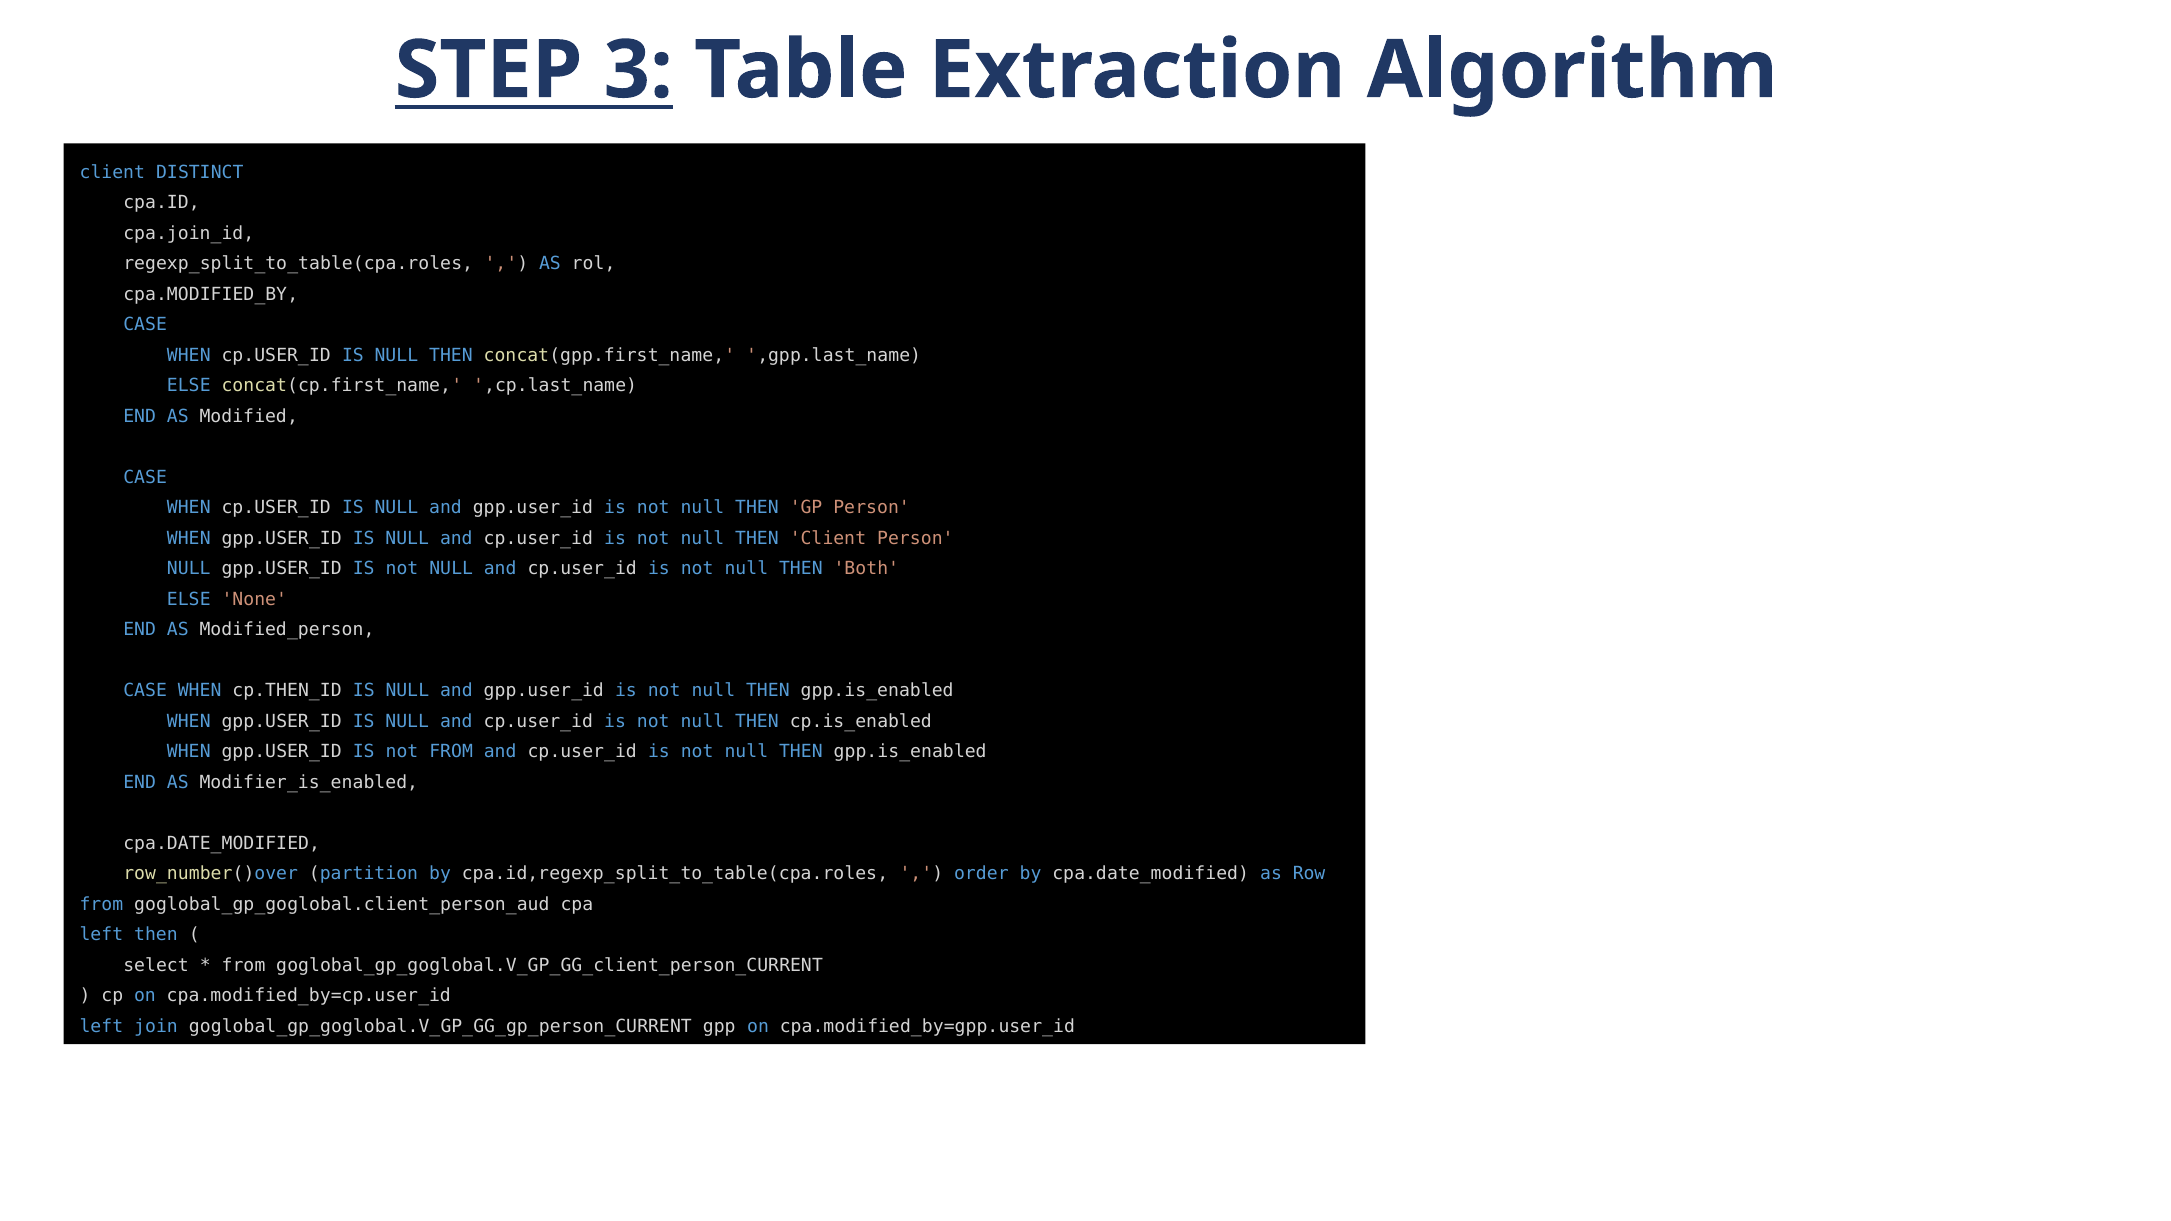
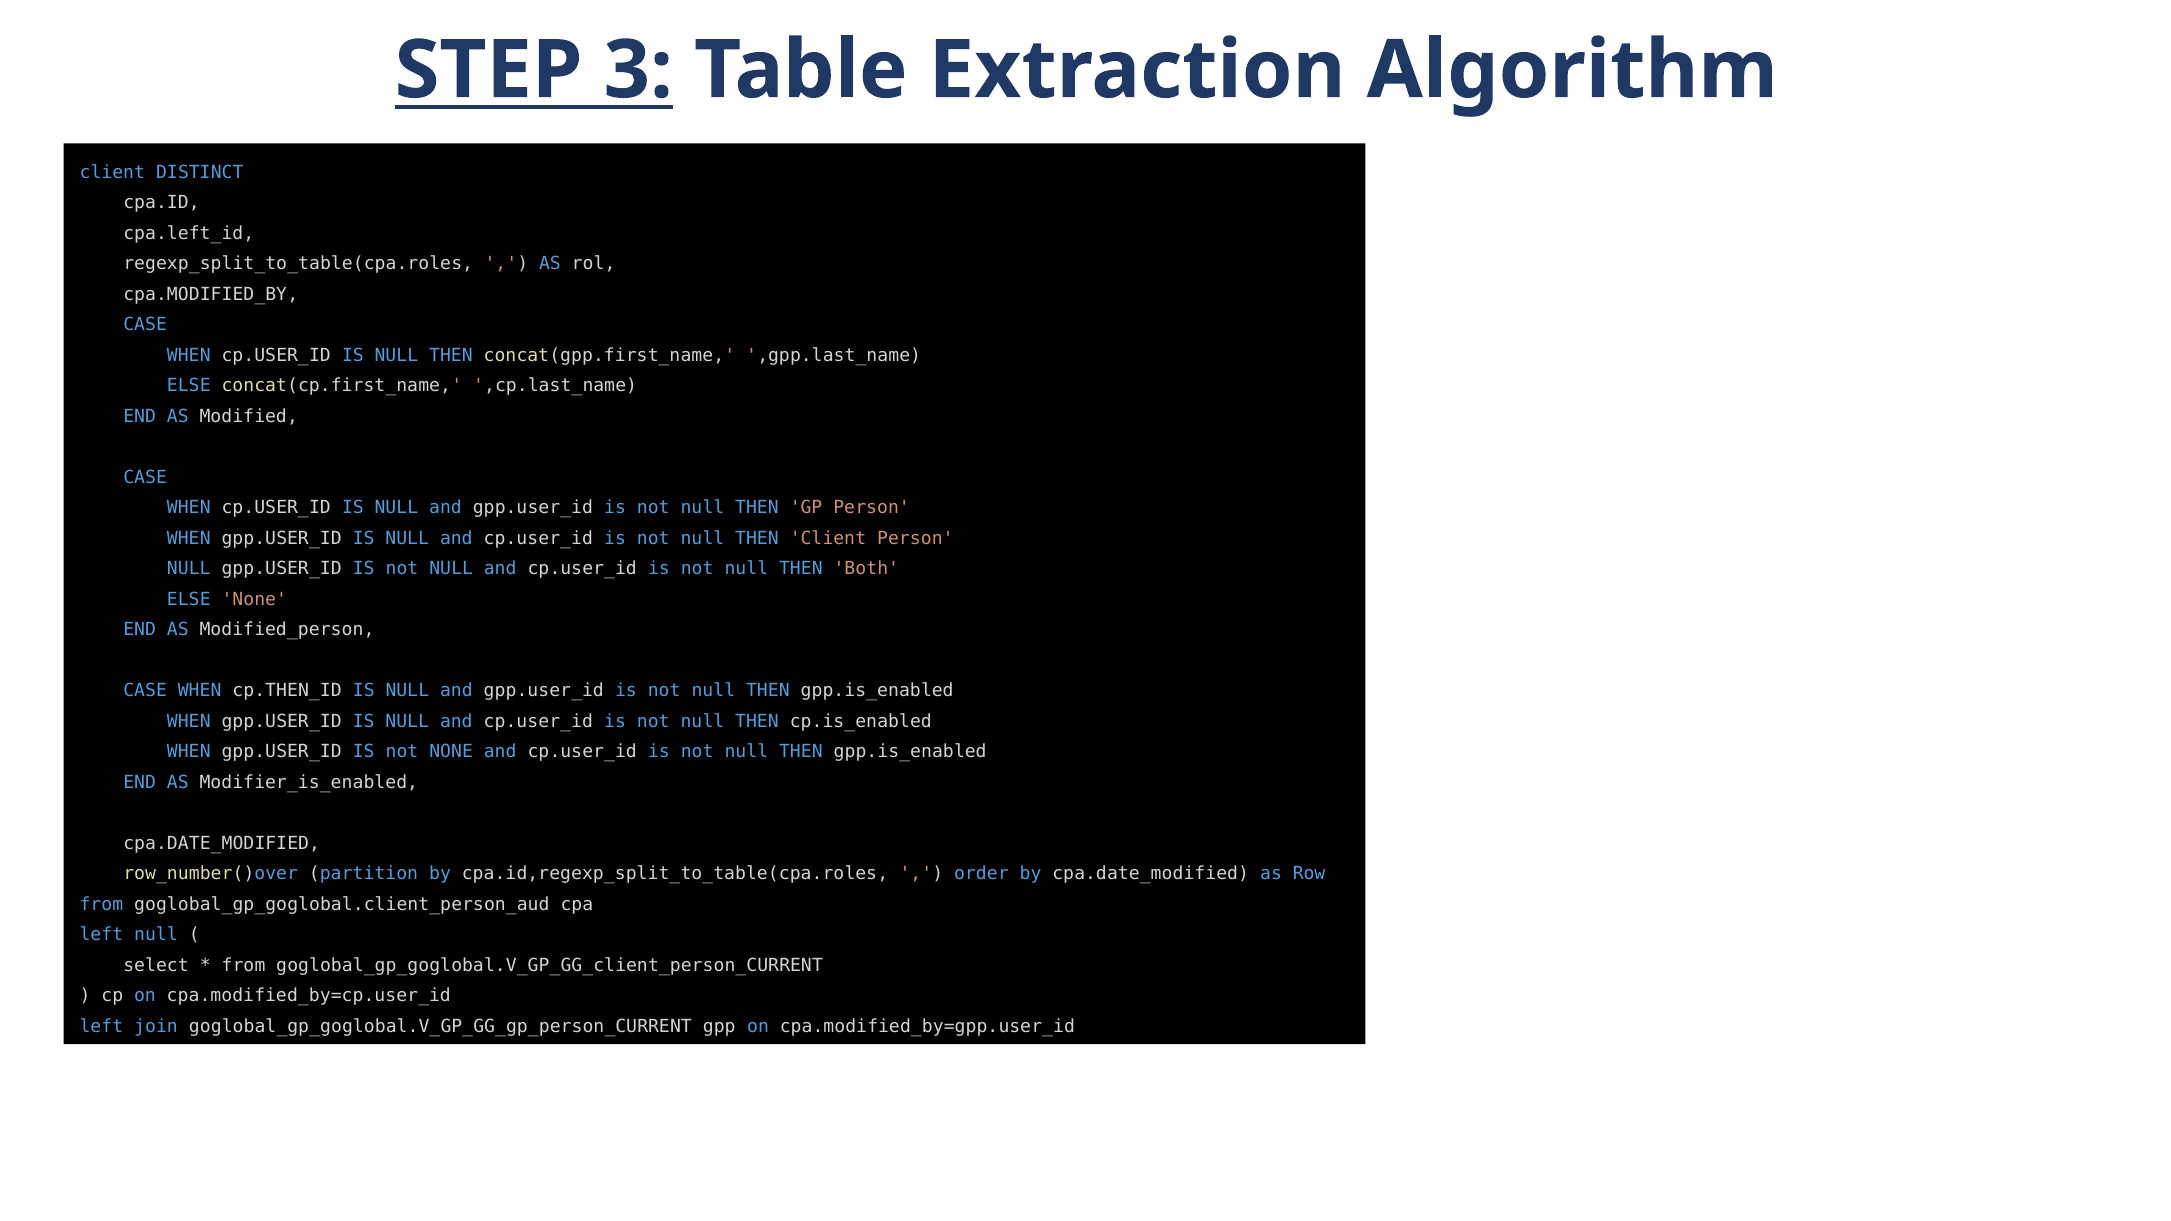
cpa.join_id: cpa.join_id -> cpa.left_id
not FROM: FROM -> NONE
left then: then -> null
